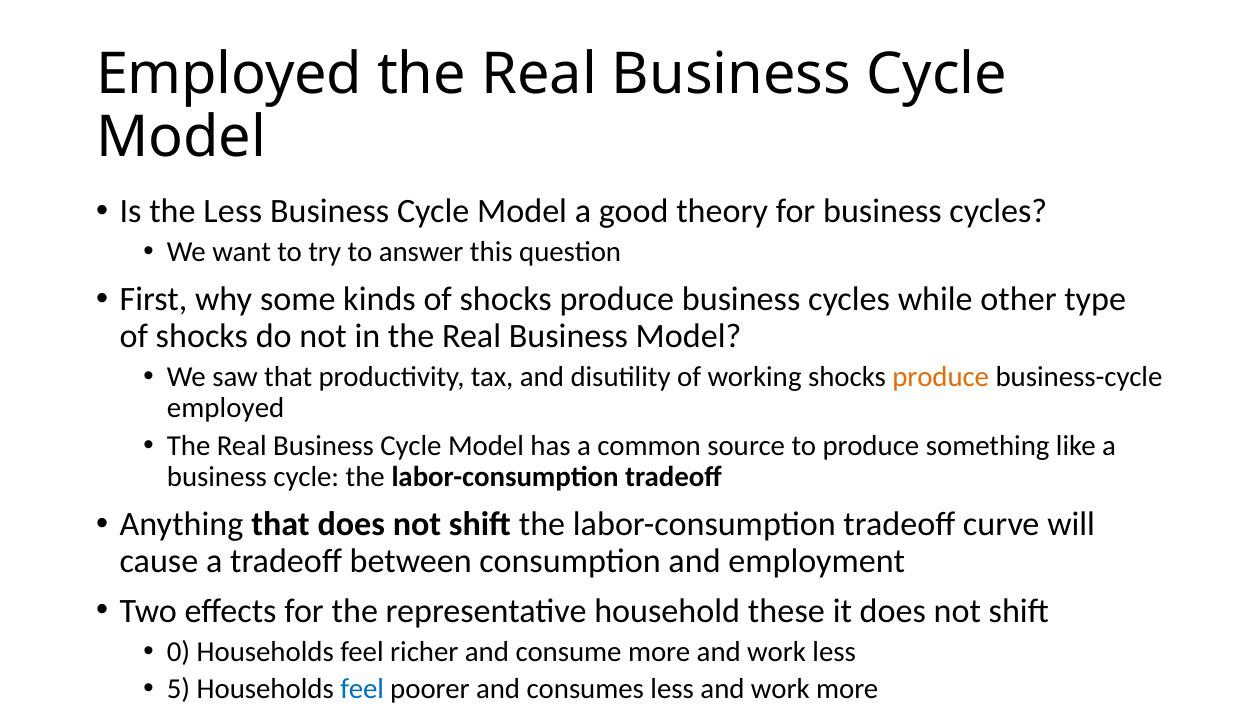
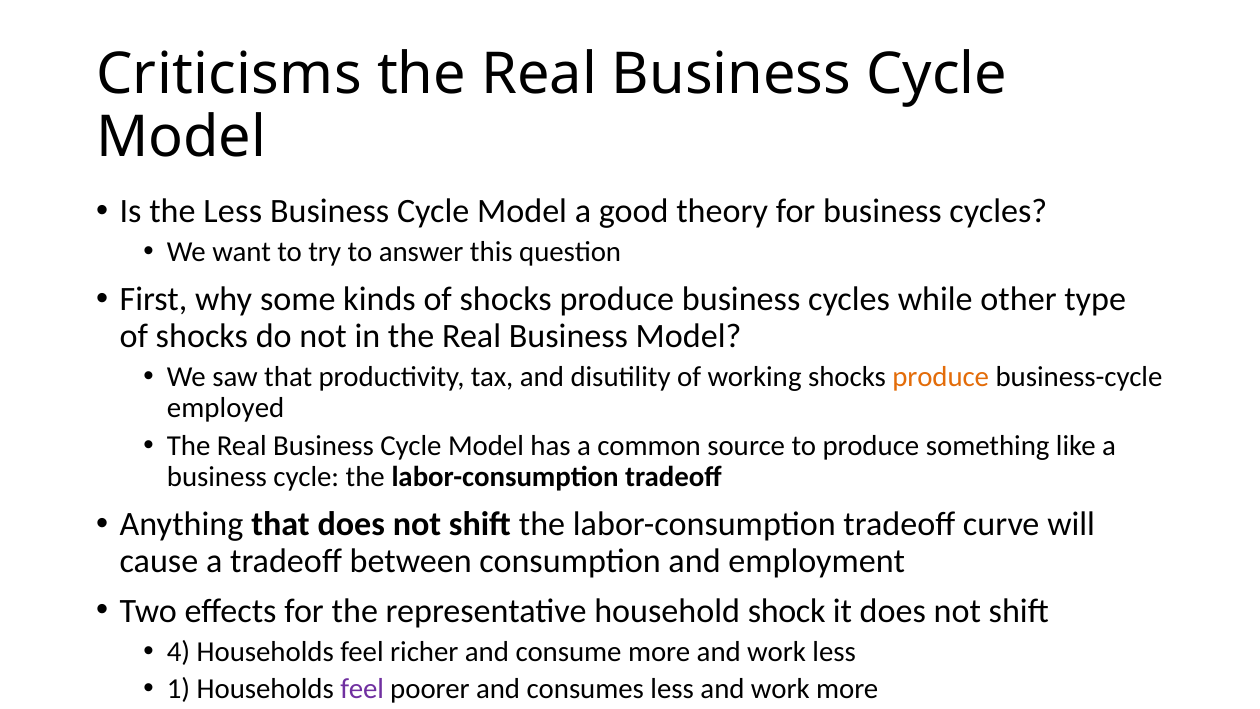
Employed at (229, 75): Employed -> Criticisms
these: these -> shock
0: 0 -> 4
5: 5 -> 1
feel at (362, 689) colour: blue -> purple
